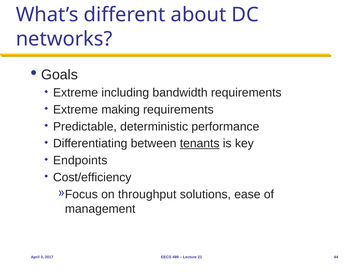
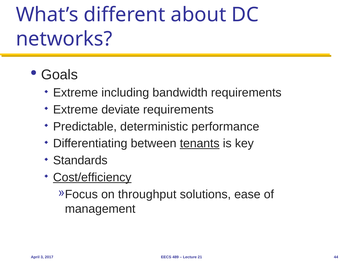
making: making -> deviate
Endpoints: Endpoints -> Standards
Cost/efficiency underline: none -> present
